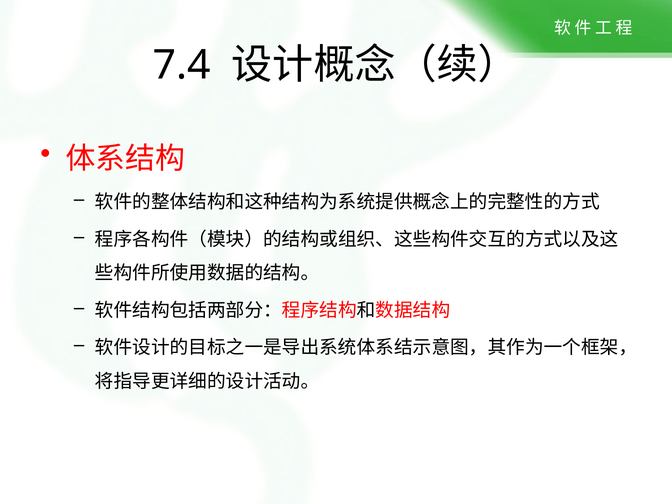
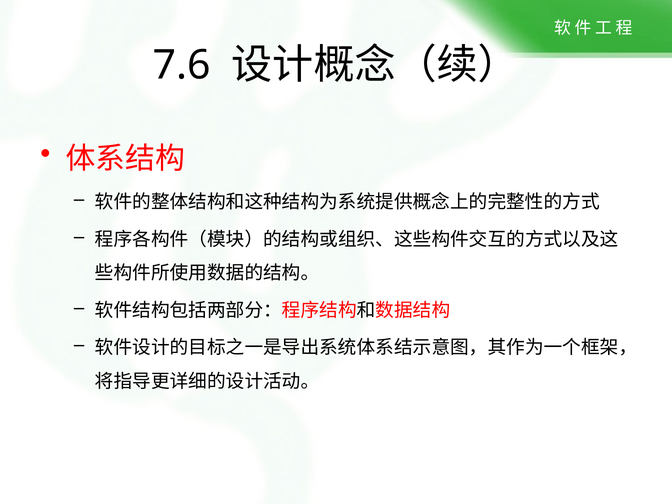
7.4: 7.4 -> 7.6
